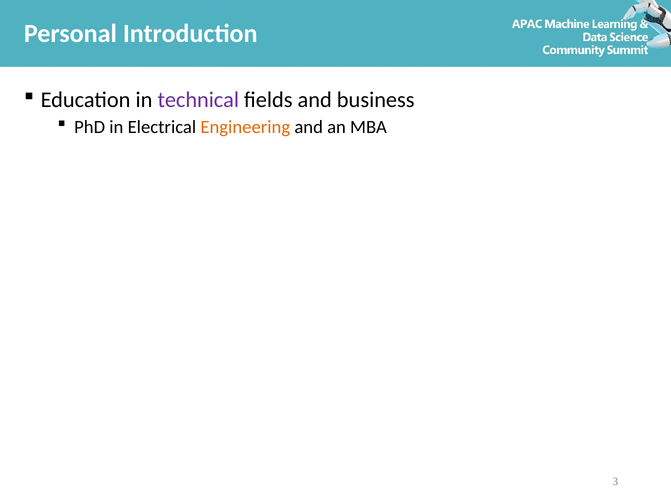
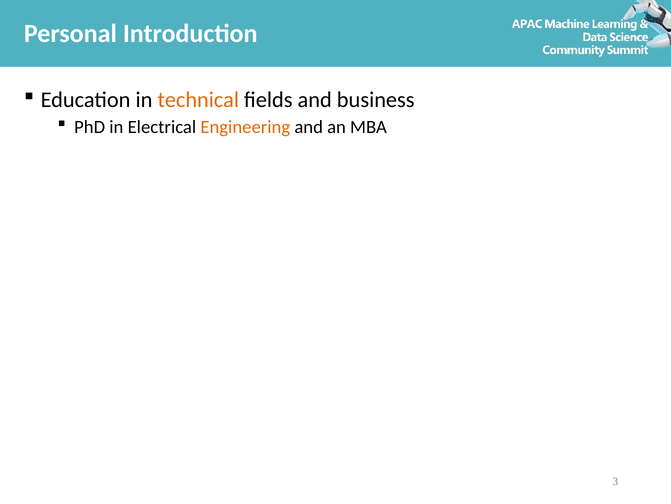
technical colour: purple -> orange
